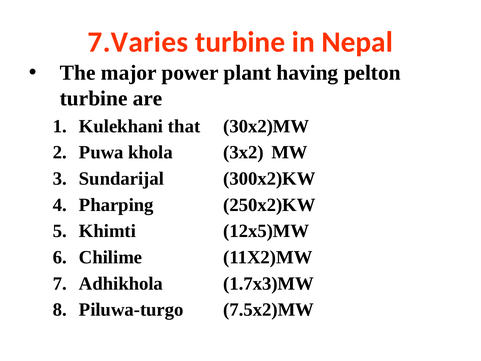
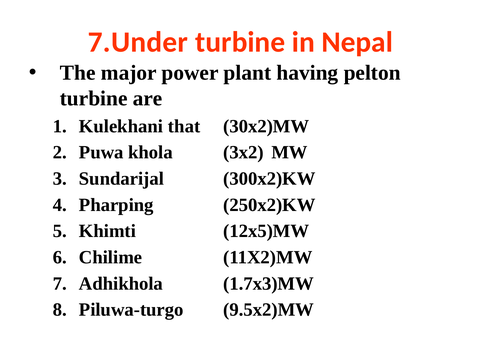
7.Varies: 7.Varies -> 7.Under
7.5x2)MW: 7.5x2)MW -> 9.5x2)MW
